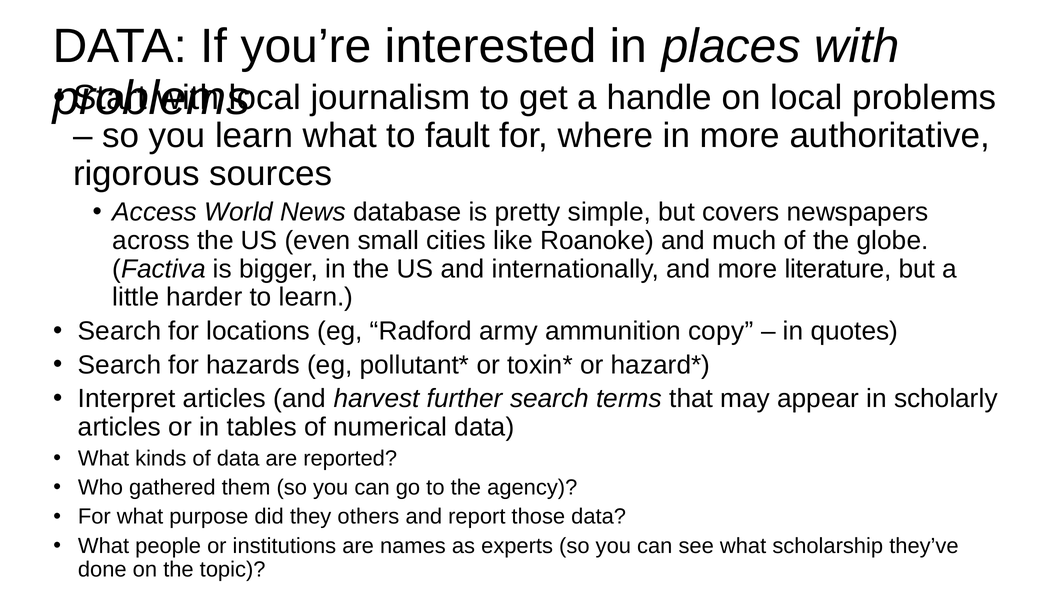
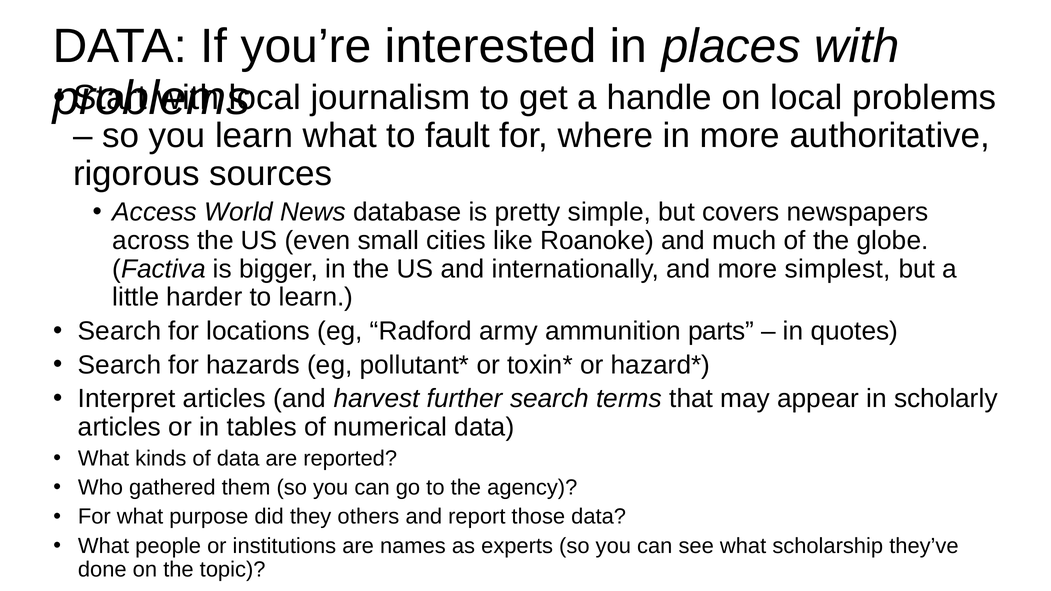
literature: literature -> simplest
copy: copy -> parts
